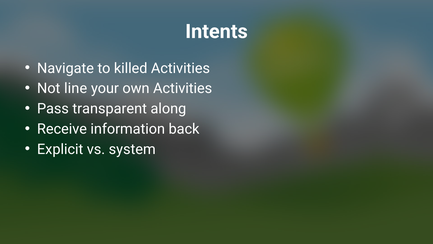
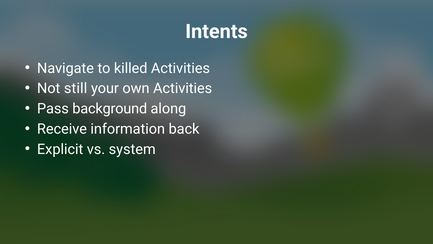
line: line -> still
transparent: transparent -> background
